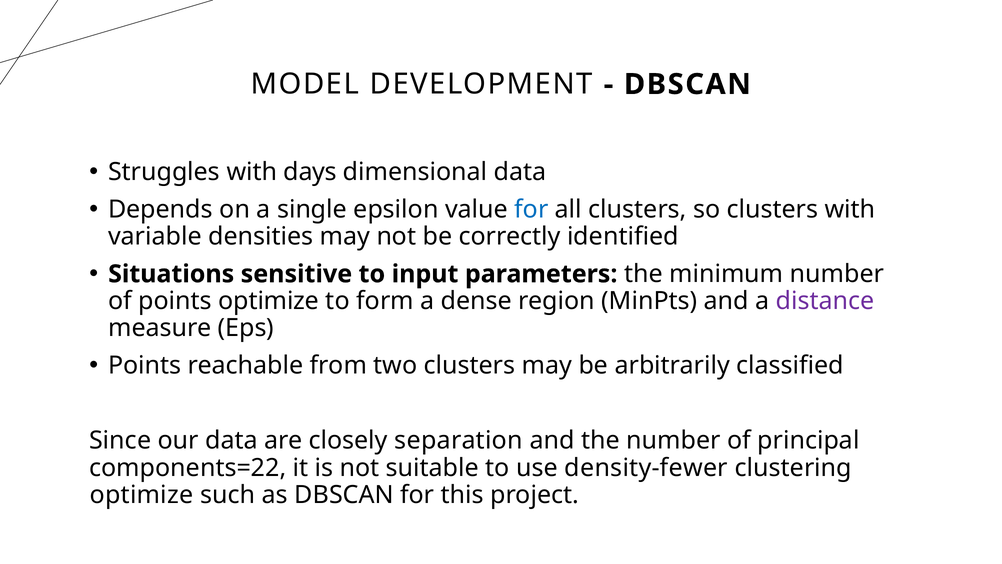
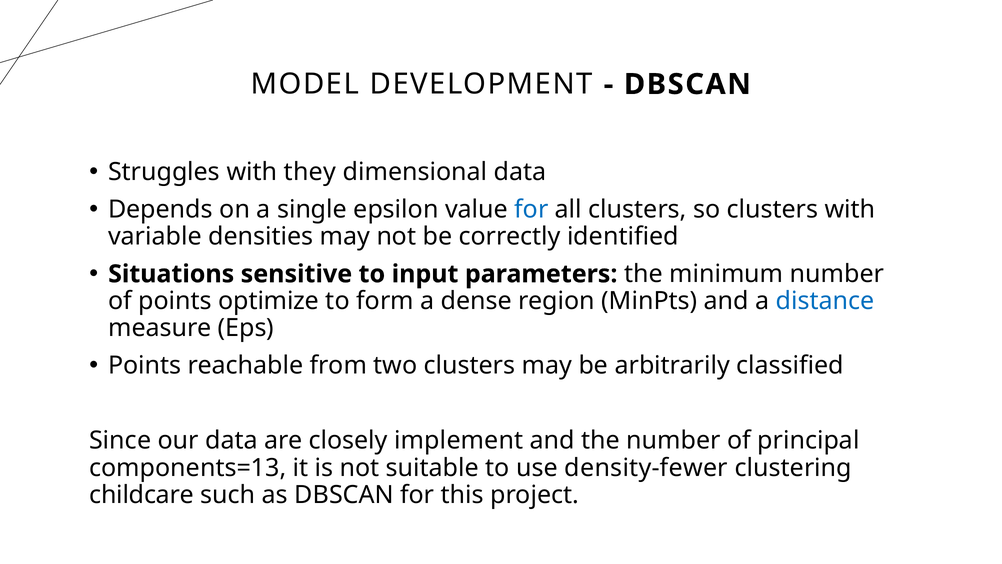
days: days -> they
distance colour: purple -> blue
separation: separation -> implement
components=22: components=22 -> components=13
optimize at (141, 494): optimize -> childcare
